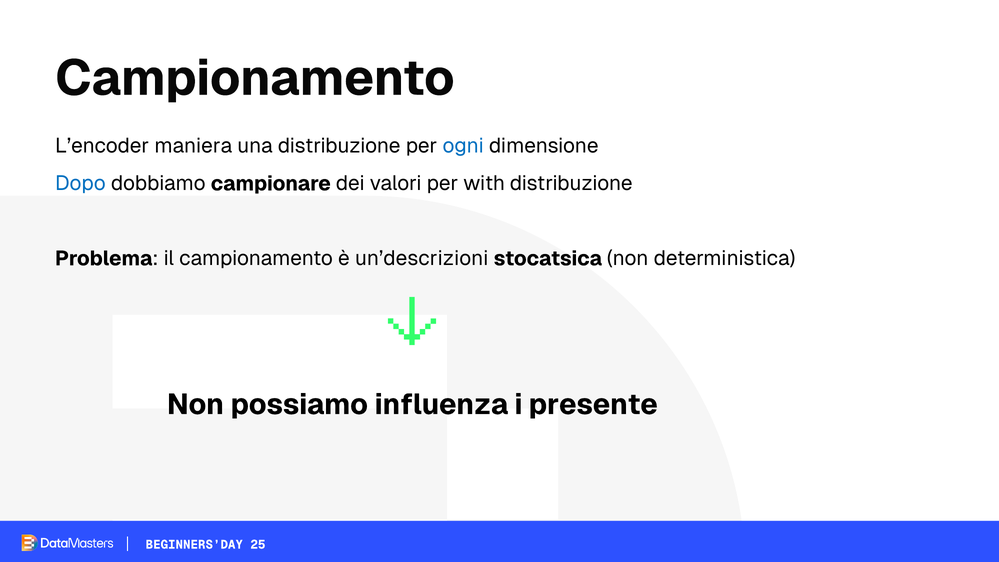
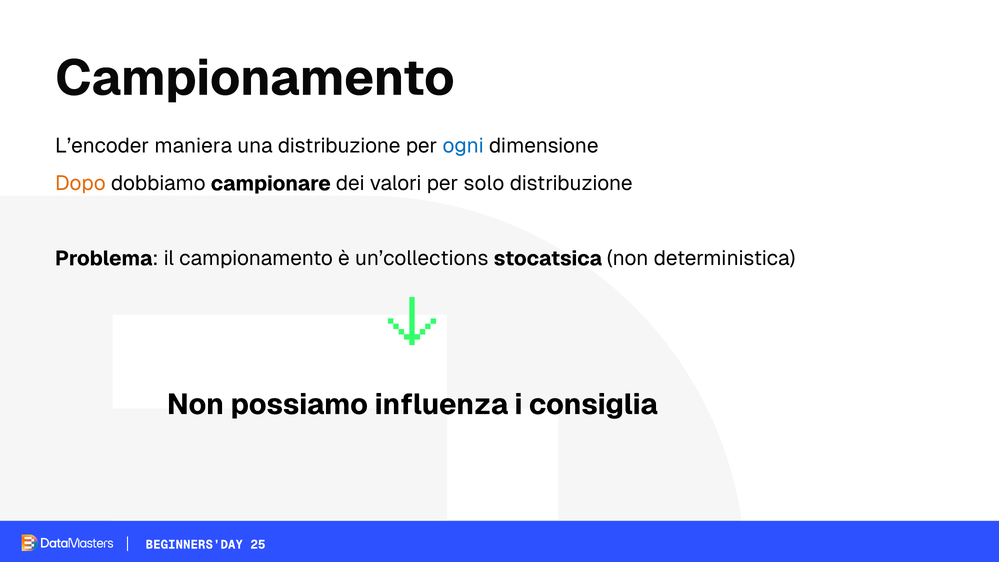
Dopo colour: blue -> orange
with: with -> solo
un’descrizioni: un’descrizioni -> un’collections
presente: presente -> consiglia
